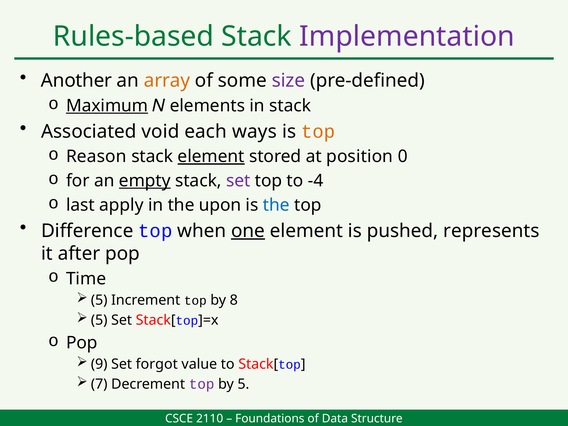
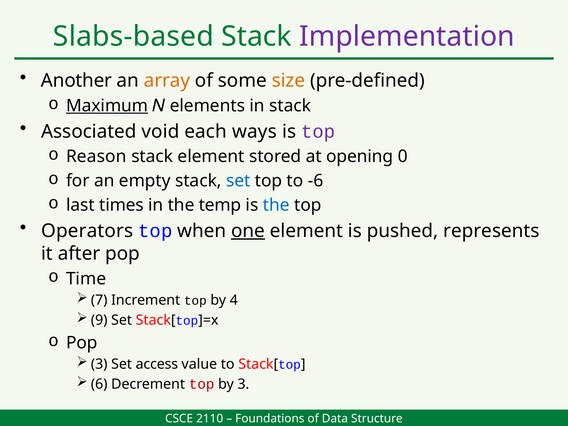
Rules-based: Rules-based -> Slabs-based
size colour: purple -> orange
top at (318, 131) colour: orange -> purple
element at (211, 157) underline: present -> none
position: position -> opening
empty underline: present -> none
set at (238, 181) colour: purple -> blue
-4: -4 -> -6
apply: apply -> times
upon: upon -> temp
Difference: Difference -> Operators
5 at (99, 300): 5 -> 7
8: 8 -> 4
5 at (99, 320): 5 -> 9
9 at (99, 364): 9 -> 3
forgot: forgot -> access
7: 7 -> 6
top at (202, 384) colour: purple -> red
by 5: 5 -> 3
